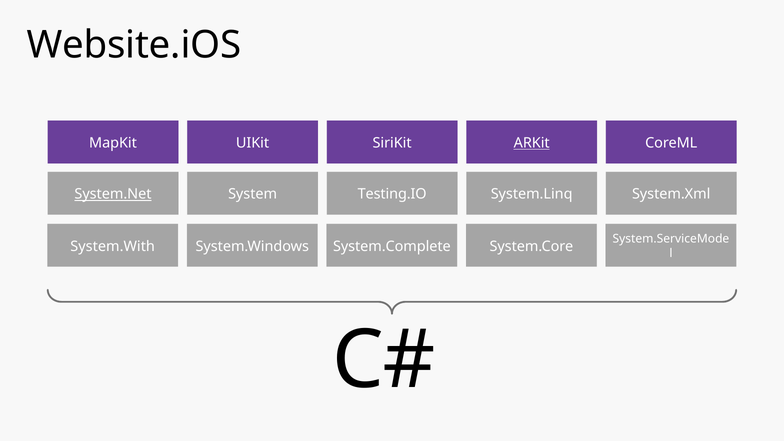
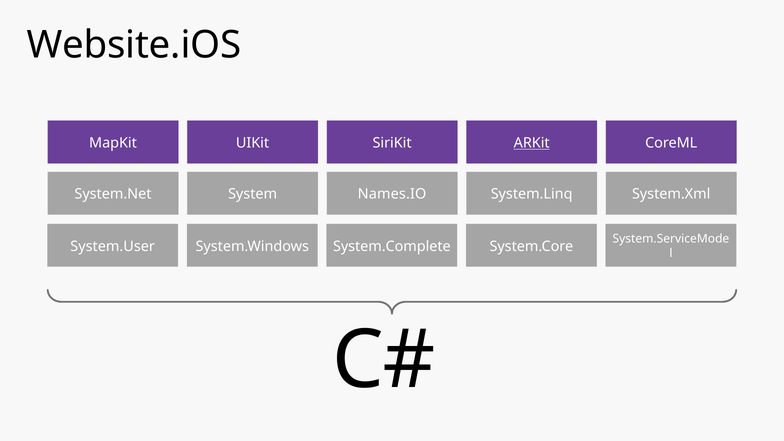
System.Net underline: present -> none
Testing.IO: Testing.IO -> Names.IO
System.With: System.With -> System.User
